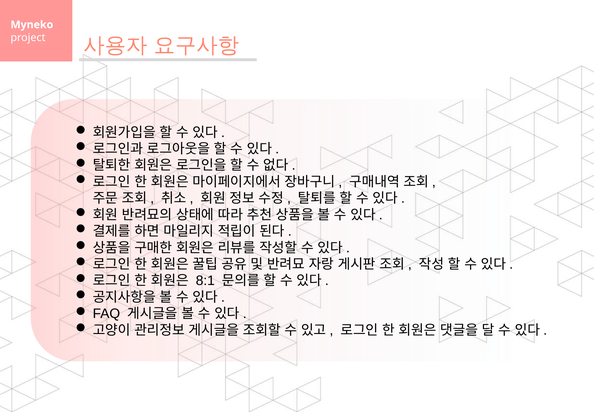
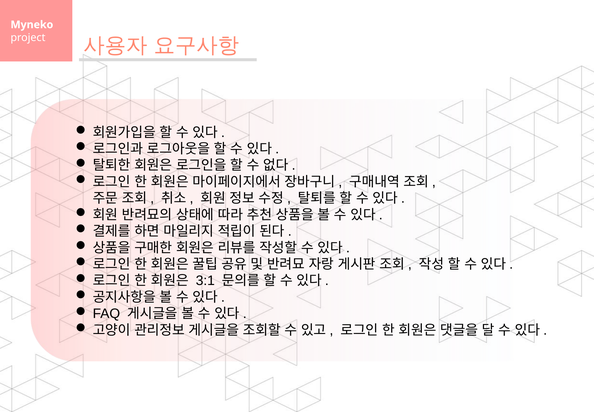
8:1: 8:1 -> 3:1
